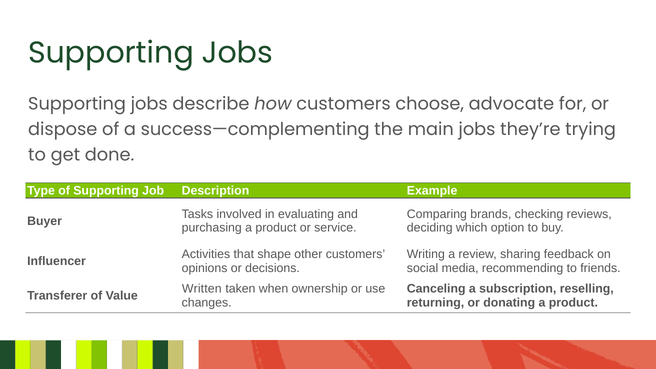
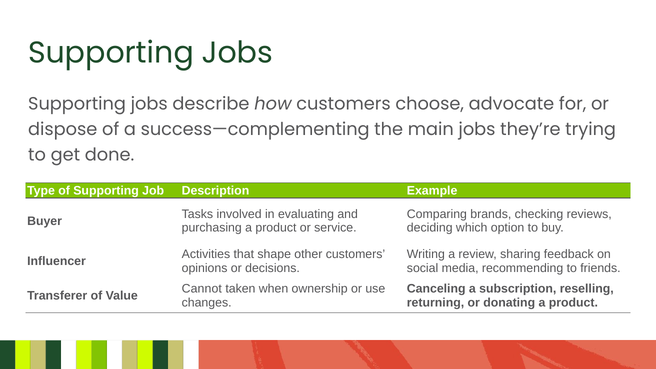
Written: Written -> Cannot
